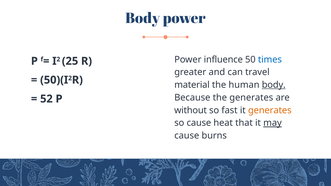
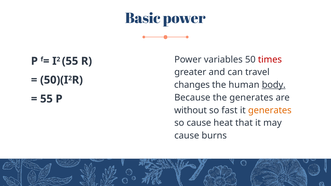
Body at (143, 18): Body -> Basic
influence: influence -> variables
times colour: blue -> red
25 at (70, 61): 25 -> 55
material: material -> changes
52 at (46, 99): 52 -> 55
may underline: present -> none
